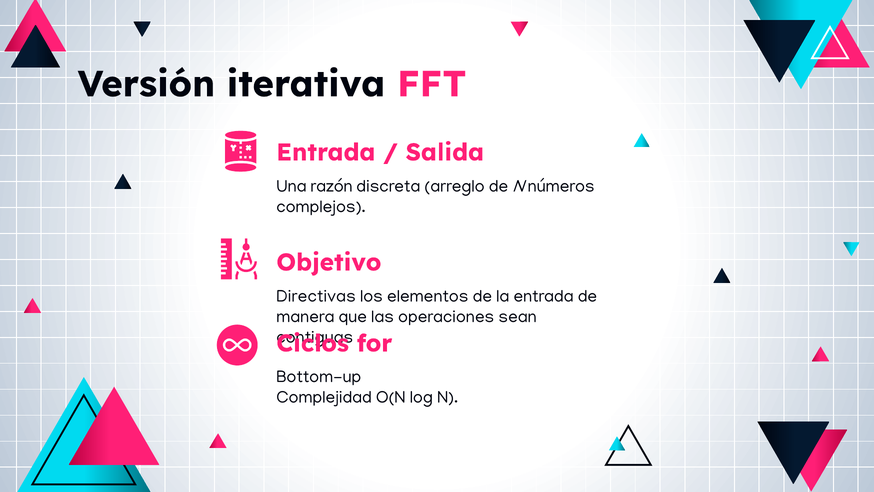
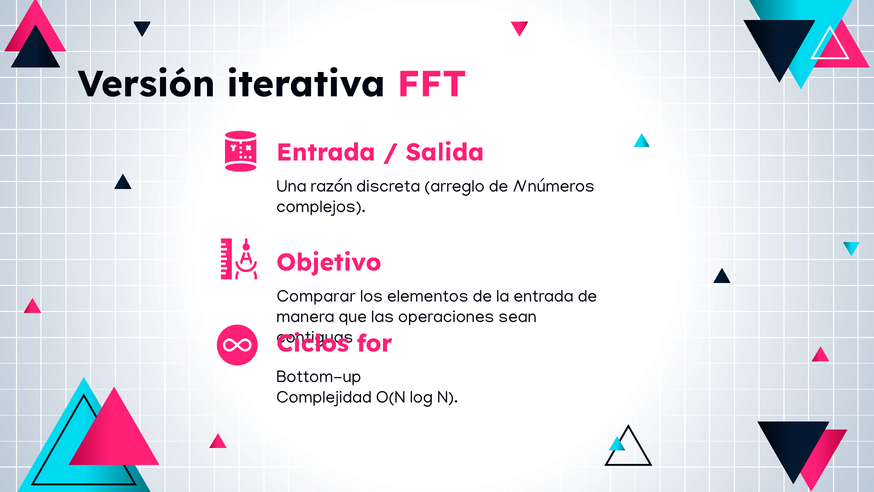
Directivas: Directivas -> Comparar
